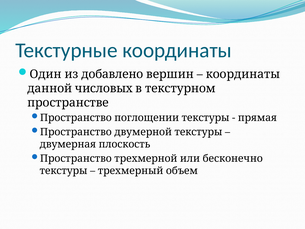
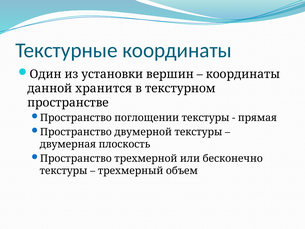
добавлено: добавлено -> установки
числовых: числовых -> хранится
